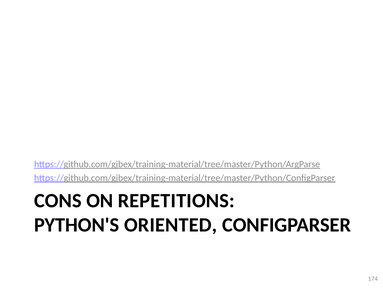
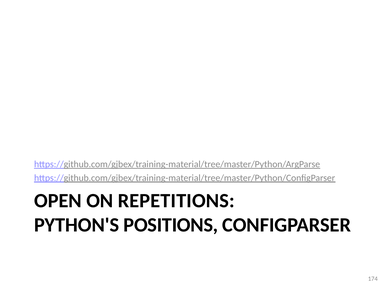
CONS: CONS -> OPEN
ORIENTED: ORIENTED -> POSITIONS
